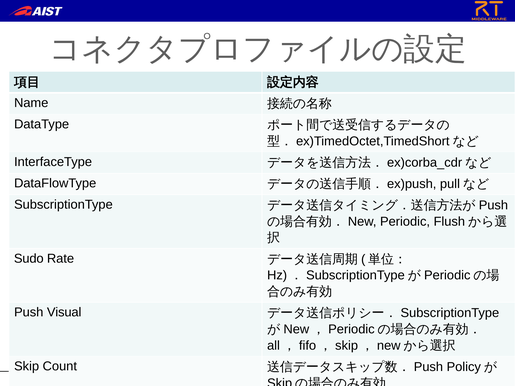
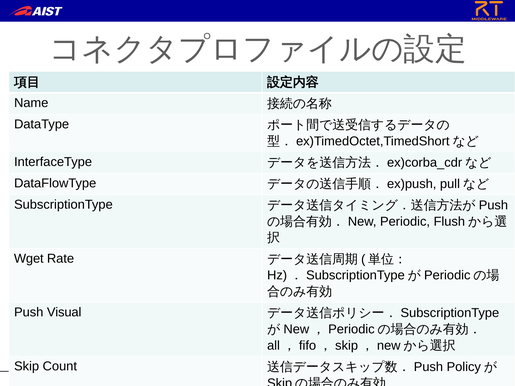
Sudo: Sudo -> Wget
